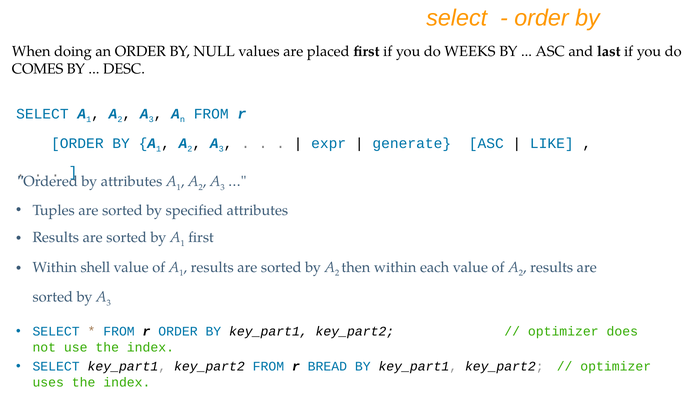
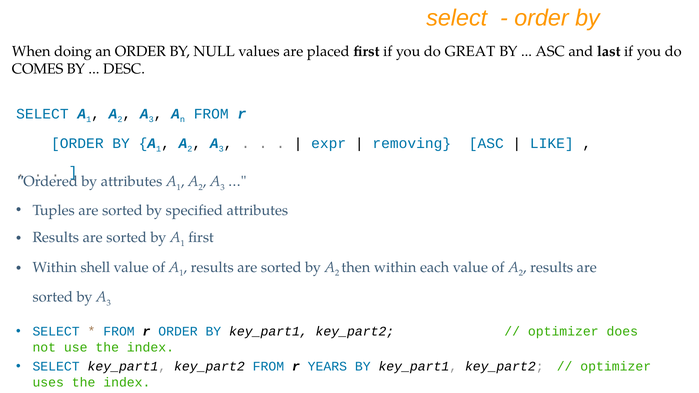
WEEKS: WEEKS -> GREAT
generate: generate -> removing
BREAD: BREAD -> YEARS
